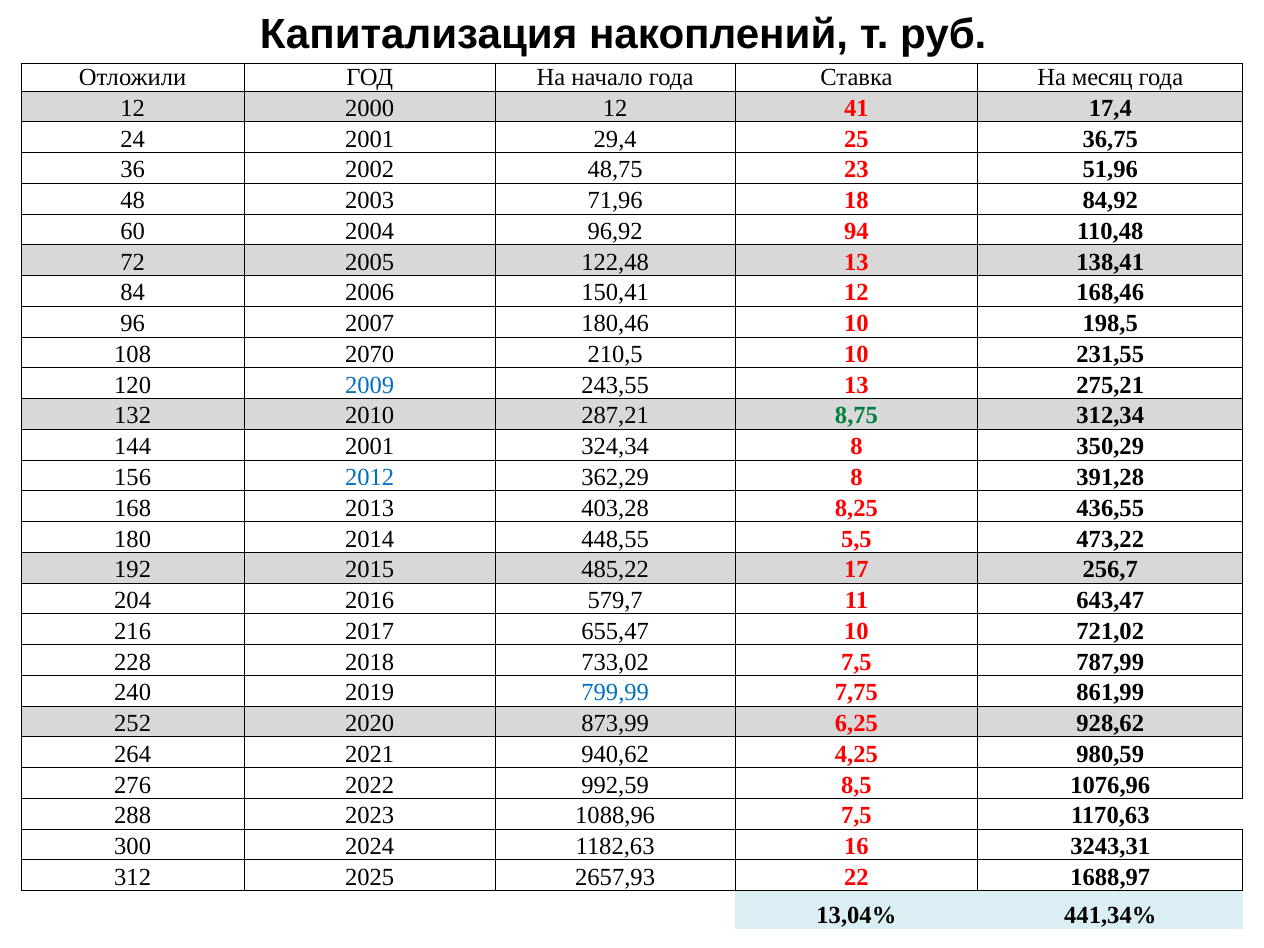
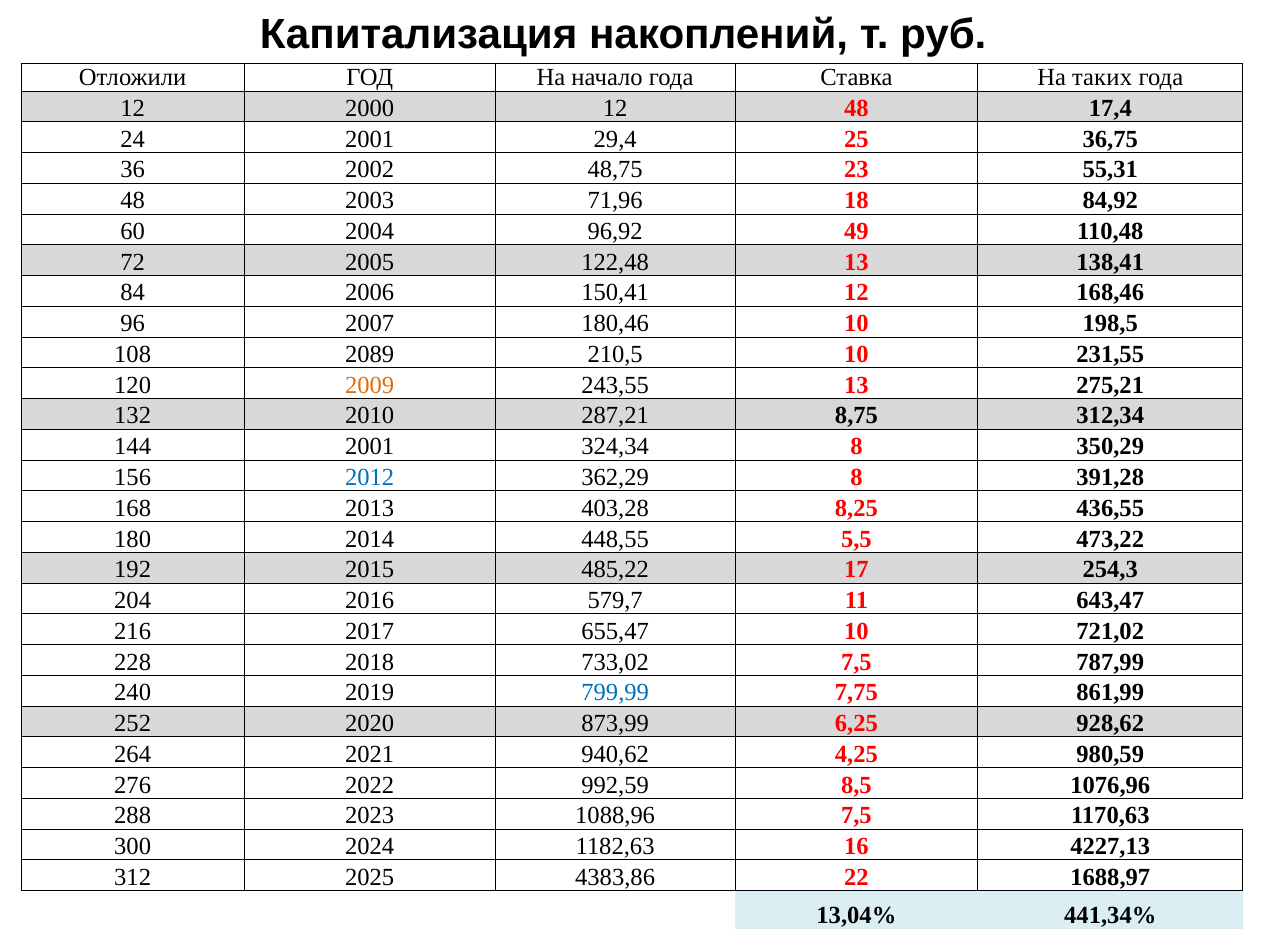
месяц: месяц -> таких
12 41: 41 -> 48
51,96: 51,96 -> 55,31
94: 94 -> 49
2070: 2070 -> 2089
2009 colour: blue -> orange
8,75 colour: green -> black
256,7: 256,7 -> 254,3
3243,31: 3243,31 -> 4227,13
2657,93: 2657,93 -> 4383,86
